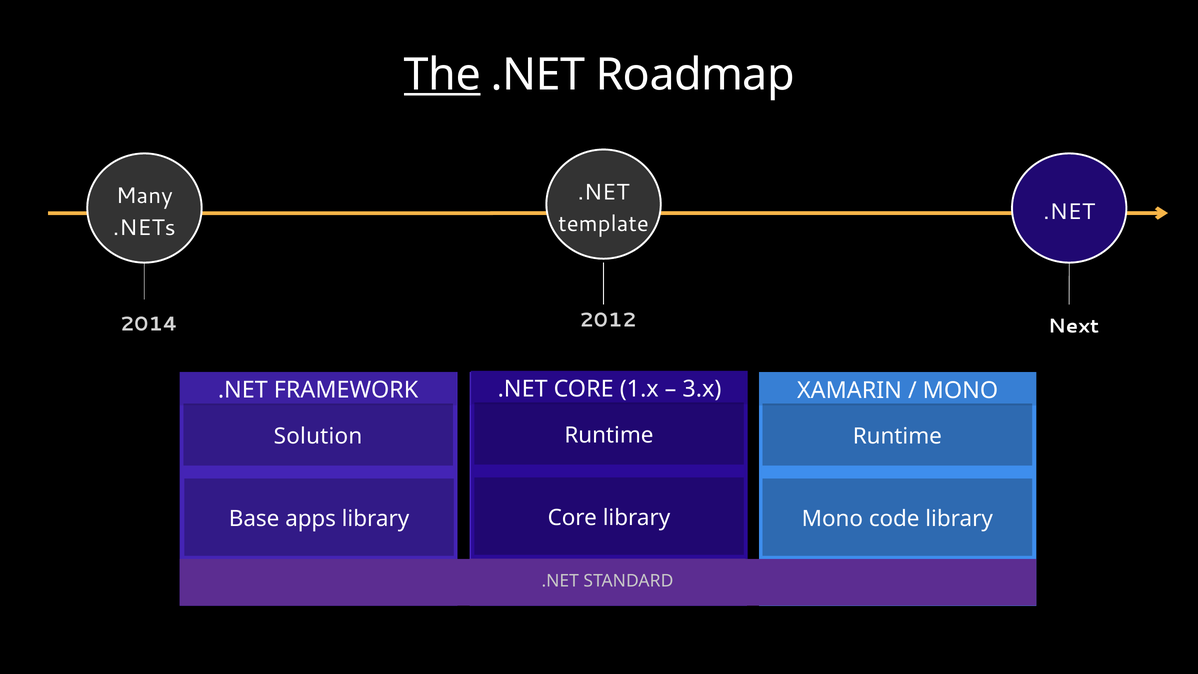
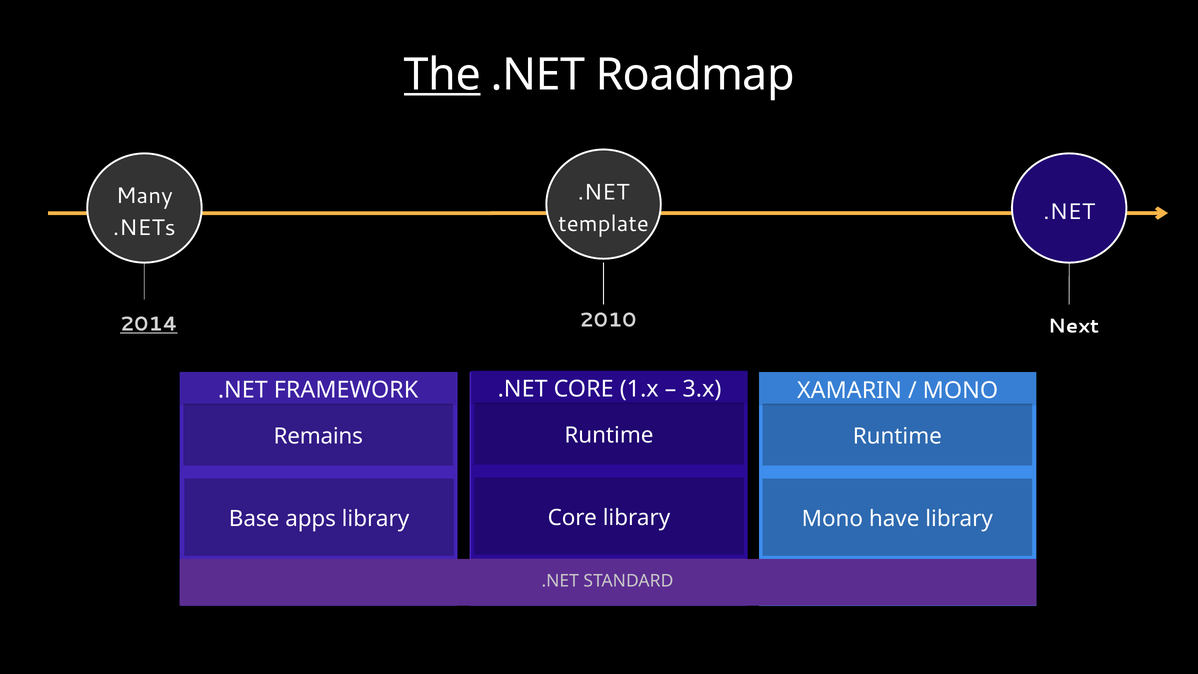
2012: 2012 -> 2010
2014 underline: none -> present
Solution: Solution -> Remains
code: code -> have
